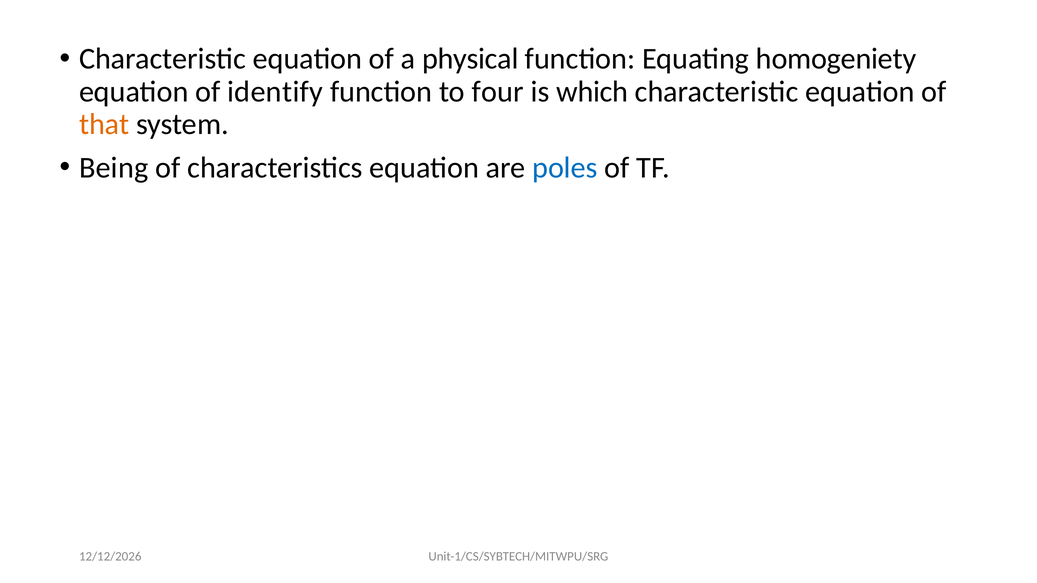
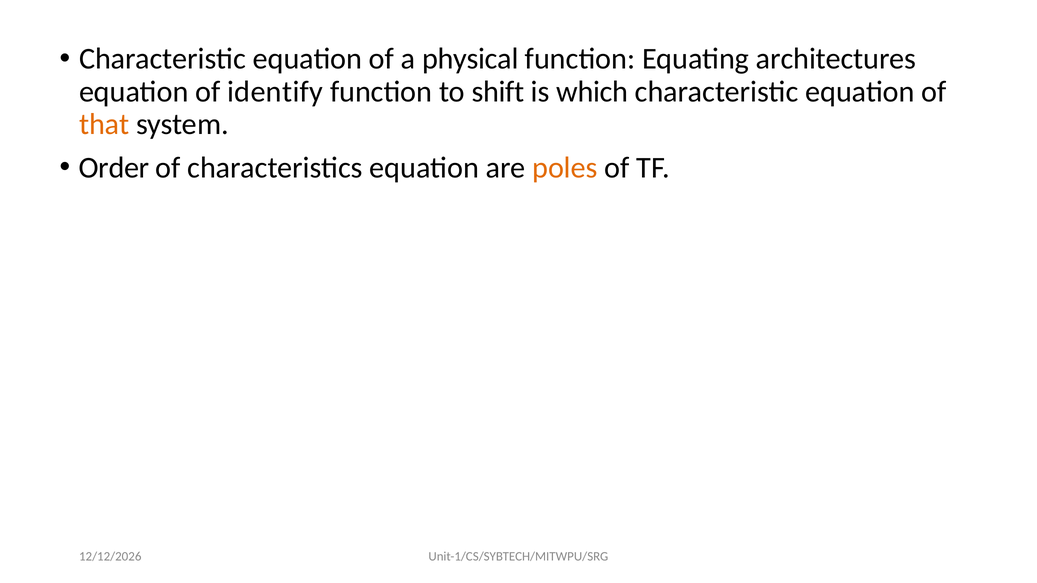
homogeniety: homogeniety -> architectures
four: four -> shift
Being: Being -> Order
poles colour: blue -> orange
